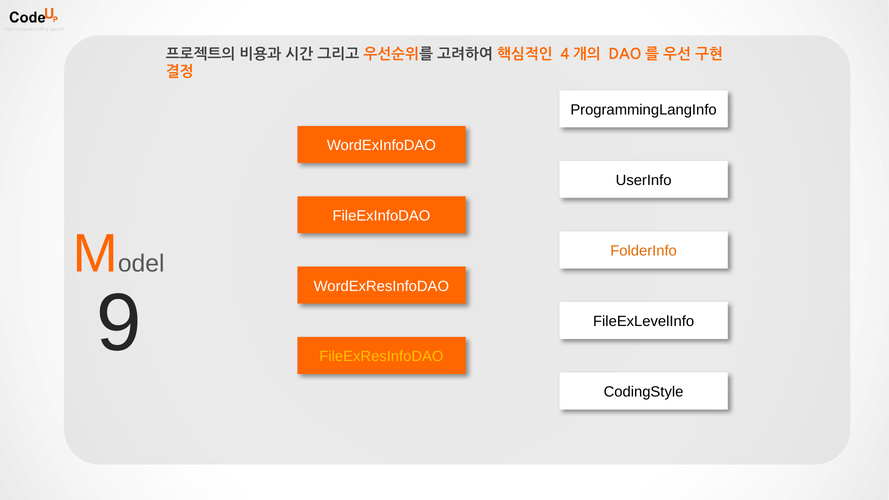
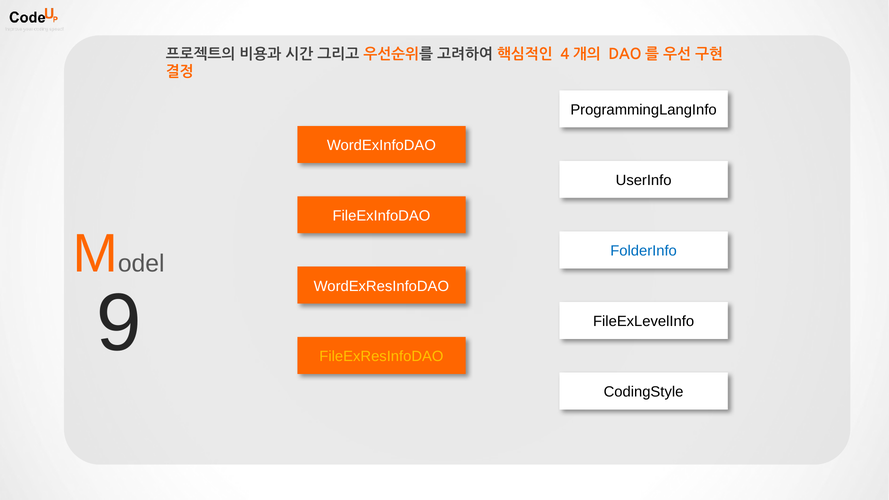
FolderInfo colour: orange -> blue
